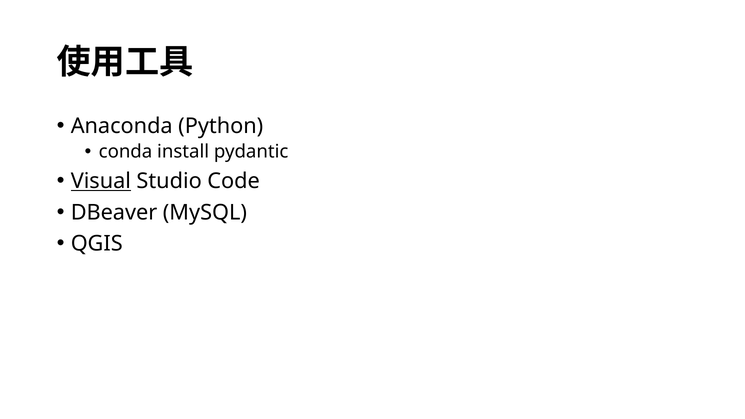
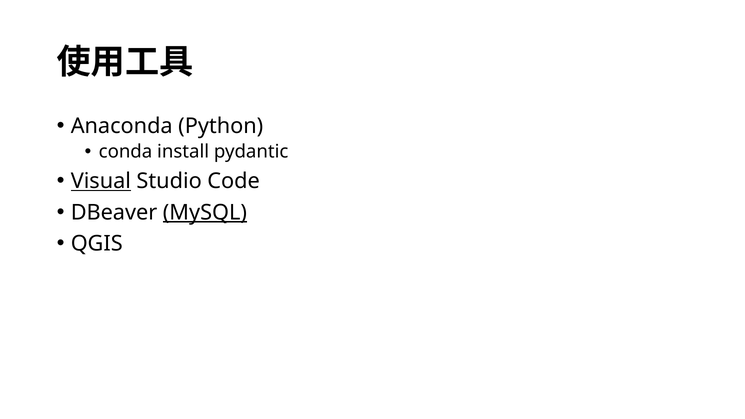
MySQL underline: none -> present
